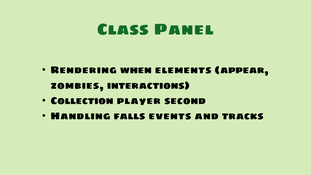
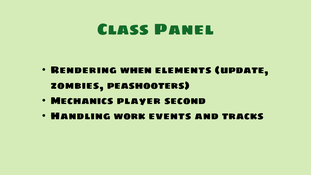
appear: appear -> update
interactions: interactions -> peashooters
Collection: Collection -> Mechanics
falls: falls -> work
